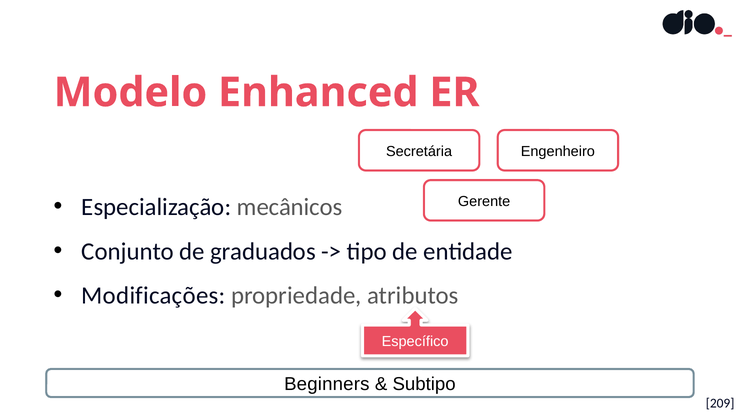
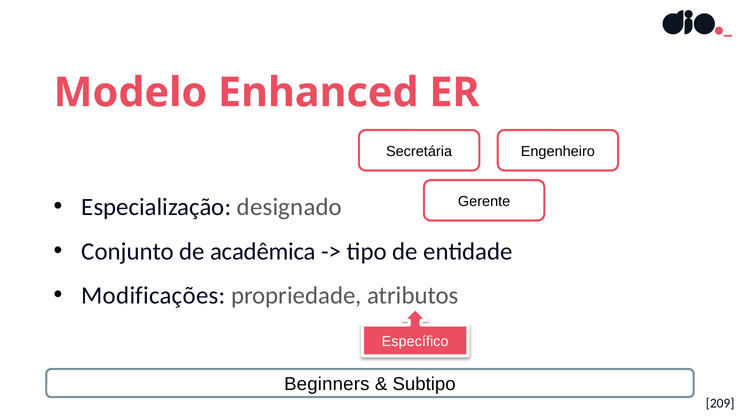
mecânicos: mecânicos -> designado
graduados: graduados -> acadêmica
